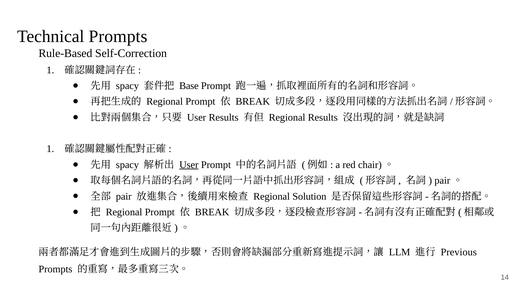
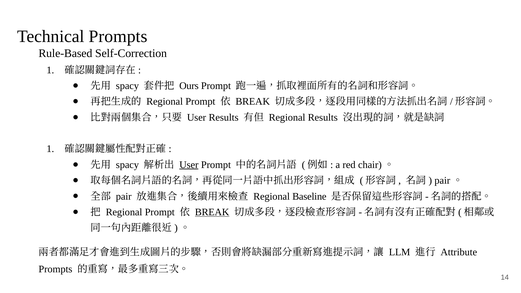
Base: Base -> Ours
Solution: Solution -> Baseline
BREAK at (212, 212) underline: none -> present
Previous: Previous -> Attribute
